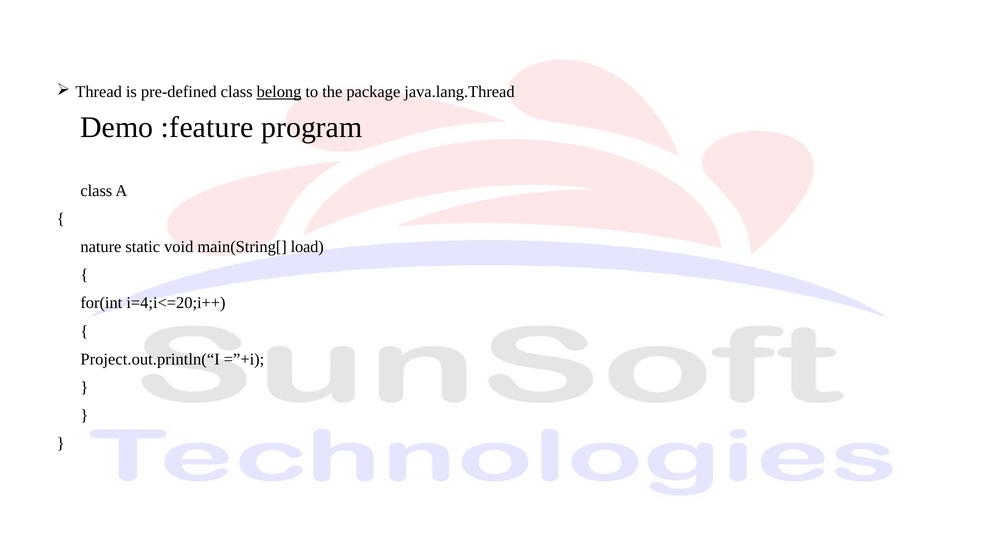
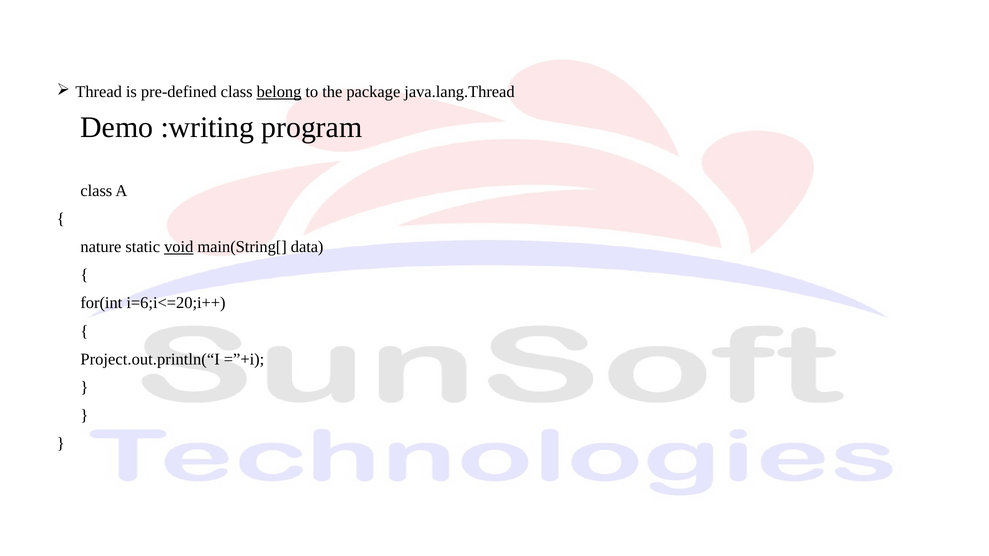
:feature: :feature -> :writing
void underline: none -> present
load: load -> data
i=4;i<=20;i++: i=4;i<=20;i++ -> i=6;i<=20;i++
